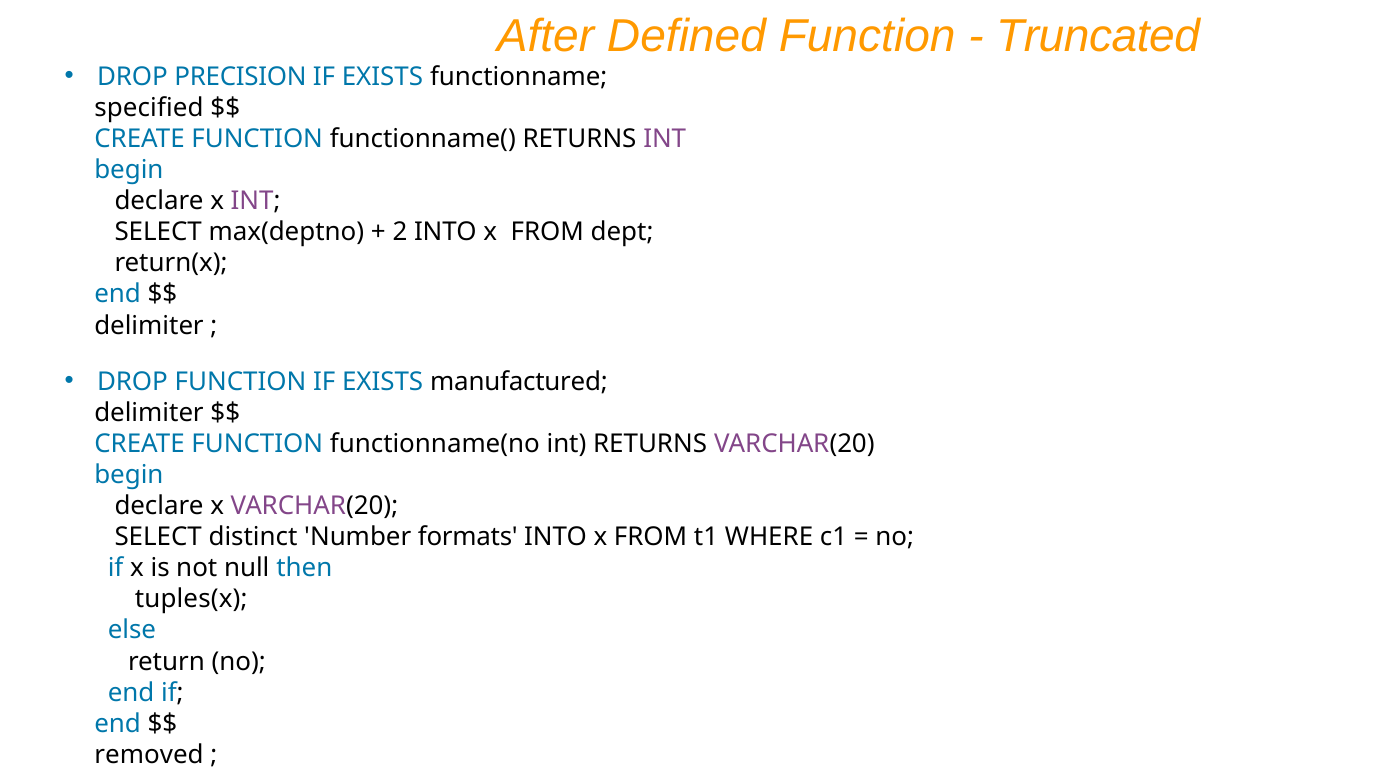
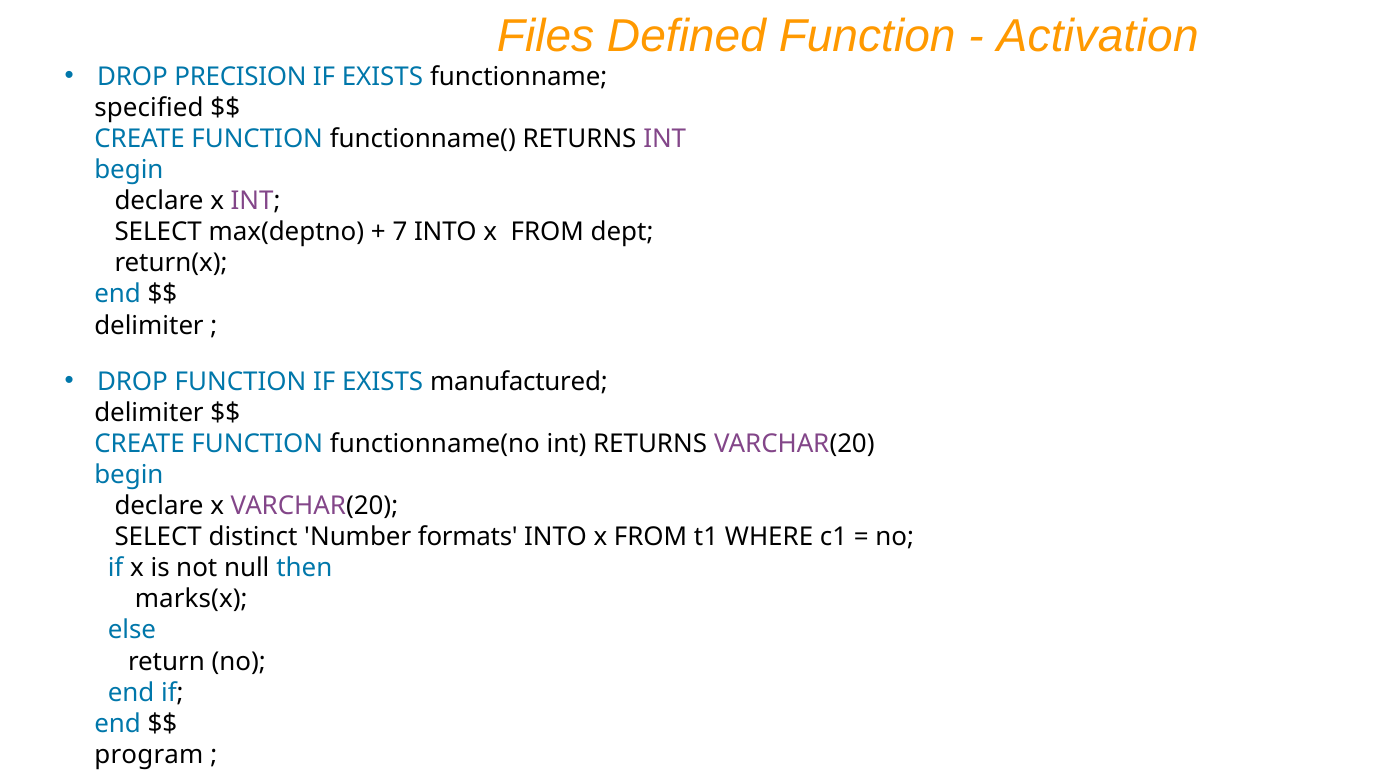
After: After -> Files
Truncated: Truncated -> Activation
2: 2 -> 7
tuples(x: tuples(x -> marks(x
removed: removed -> program
